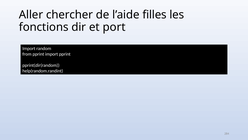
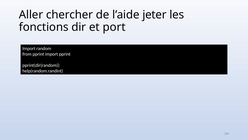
filles: filles -> jeter
